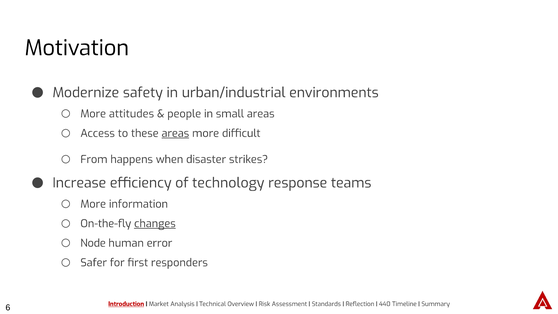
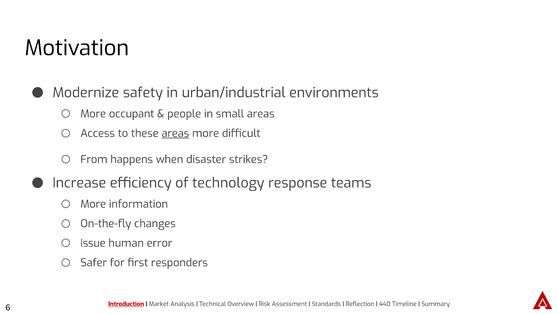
attitudes: attitudes -> occupant
changes underline: present -> none
Node: Node -> Issue
